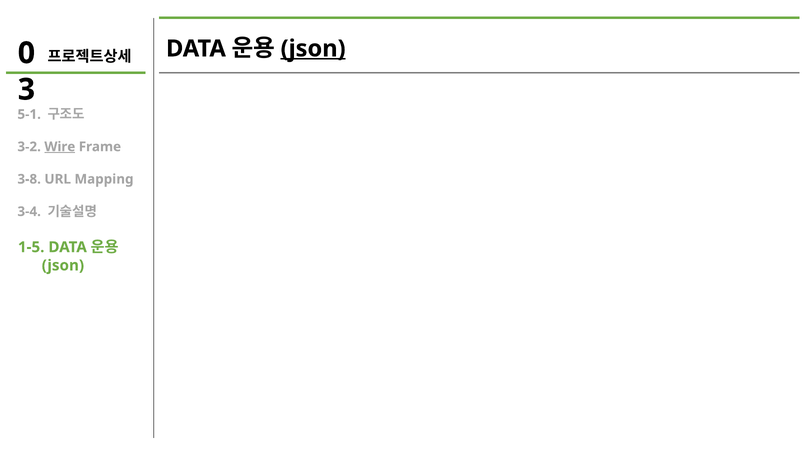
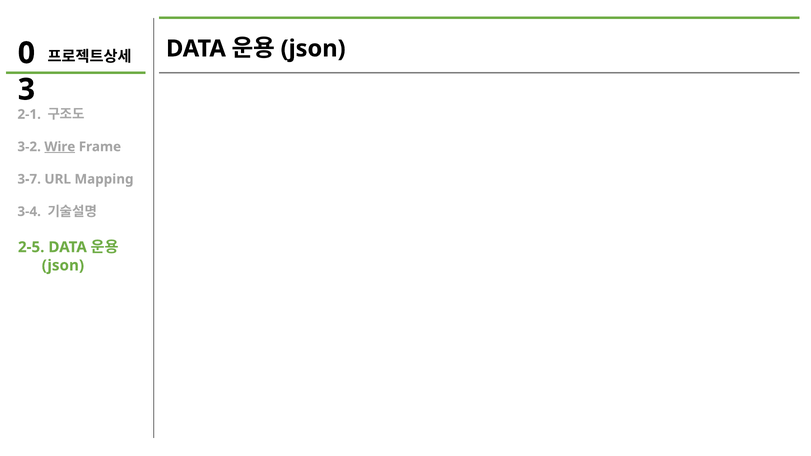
json at (313, 49) underline: present -> none
5-1: 5-1 -> 2-1
3-8: 3-8 -> 3-7
1-5: 1-5 -> 2-5
